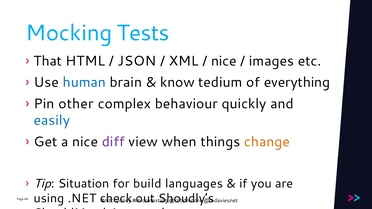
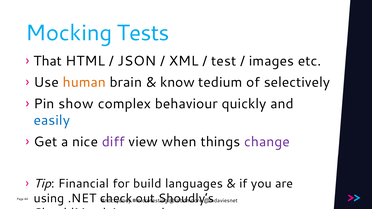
nice at (224, 61): nice -> test
human colour: blue -> orange
everything: everything -> selectively
other: other -> show
change colour: orange -> purple
Situation: Situation -> Financial
